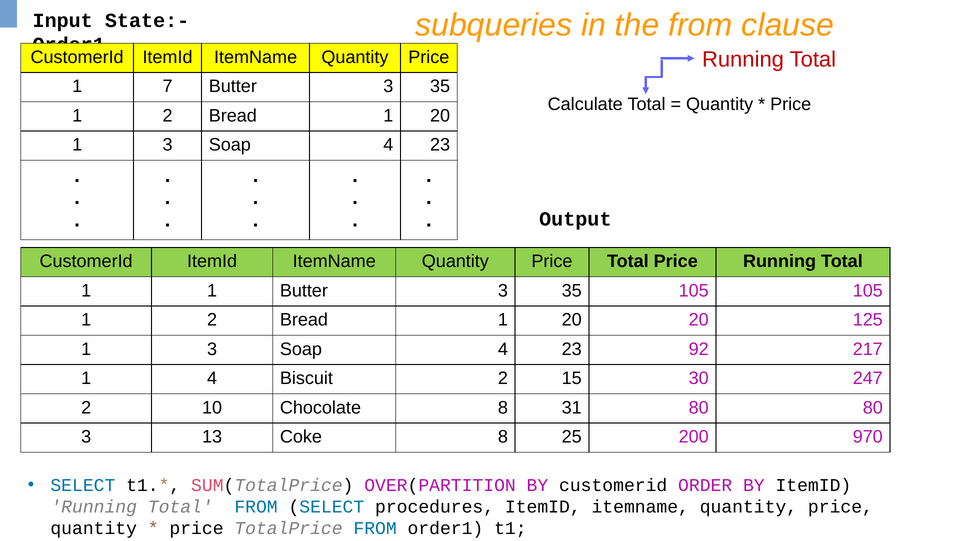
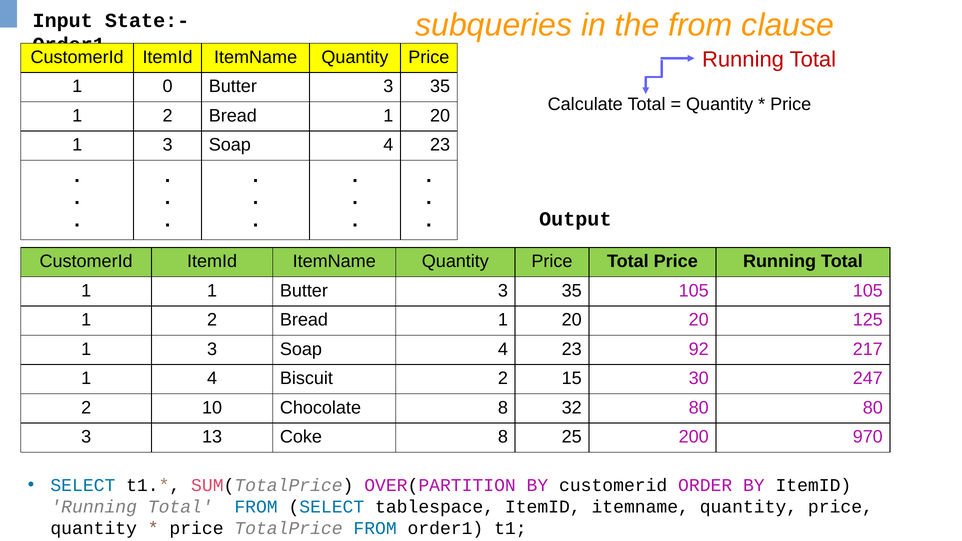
7: 7 -> 0
31: 31 -> 32
procedures: procedures -> tablespace
